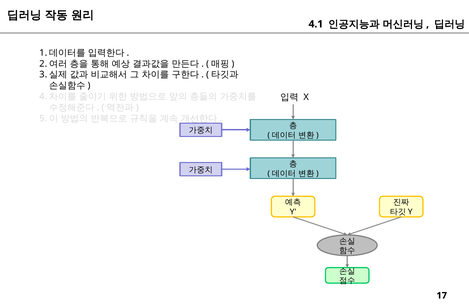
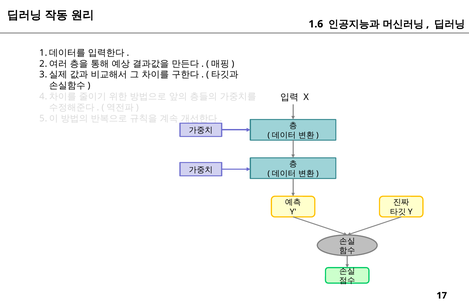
4.1: 4.1 -> 1.6
